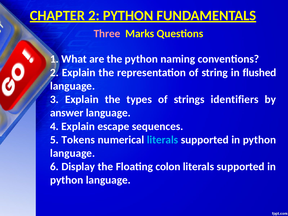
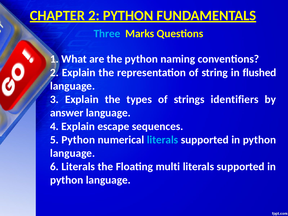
Three colour: pink -> light blue
5 Tokens: Tokens -> Python
6 Display: Display -> Literals
colon: colon -> multi
